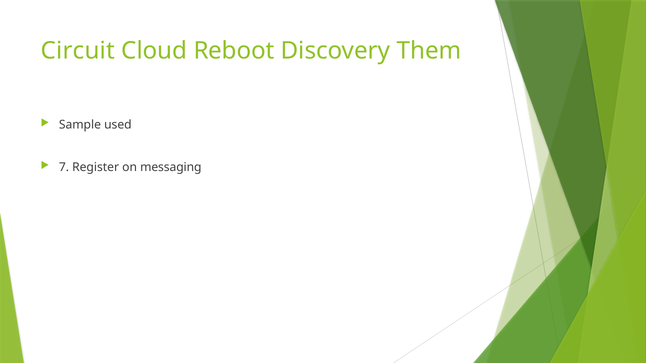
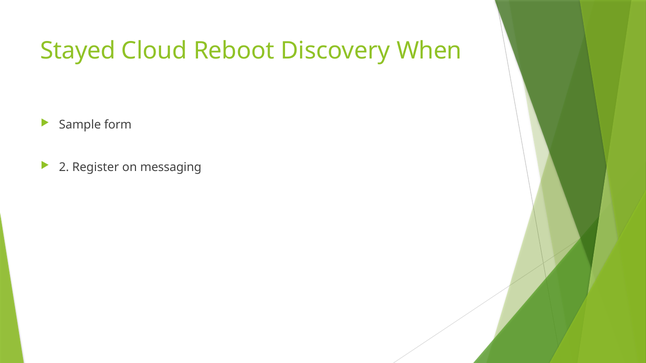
Circuit: Circuit -> Stayed
Them: Them -> When
used: used -> form
7: 7 -> 2
